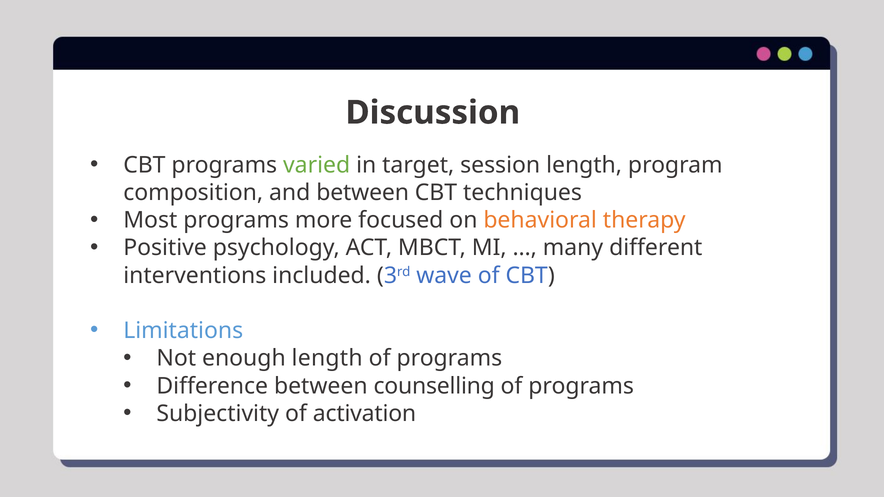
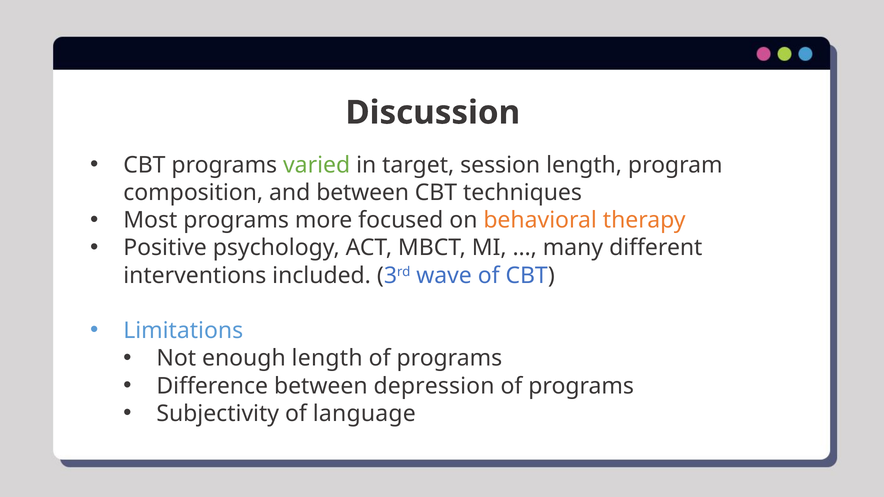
counselling: counselling -> depression
activation: activation -> language
